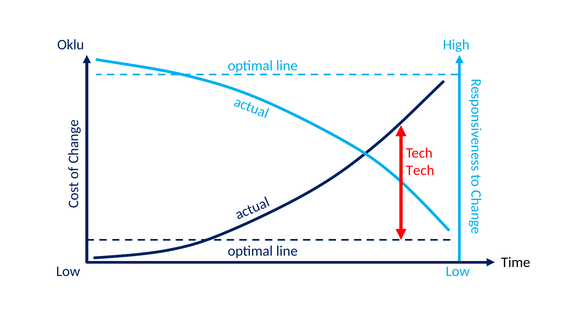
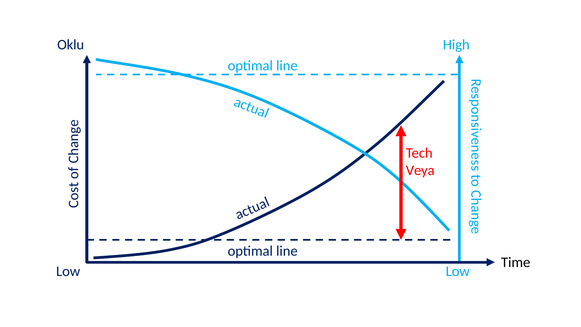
Tech at (420, 170): Tech -> Veya
